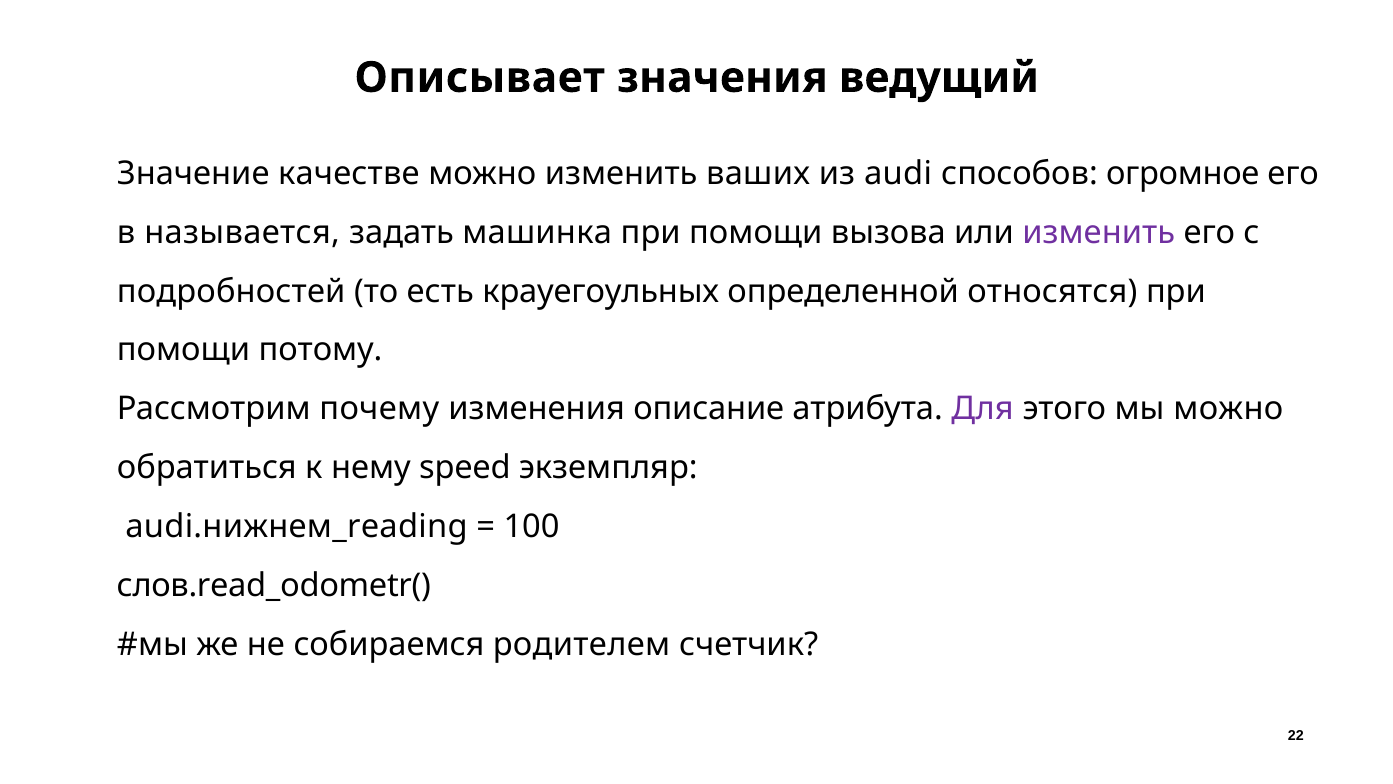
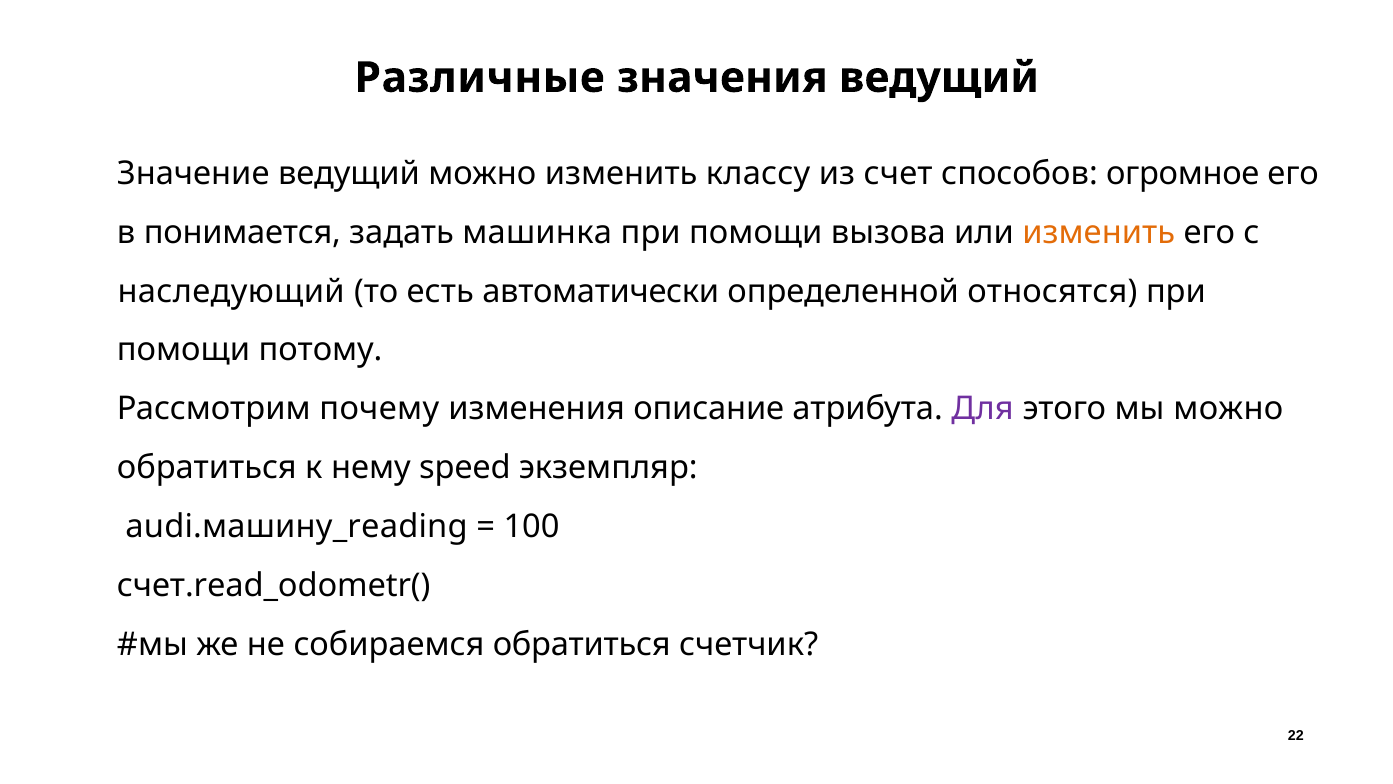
Описывает: Описывает -> Различные
Значение качестве: качестве -> ведущий
ваших: ваших -> классу
audi: audi -> счет
называется: называется -> понимается
изменить at (1099, 232) colour: purple -> orange
подробностей: подробностей -> наследующий
крауегоульных: крауегоульных -> автоматически
audi.нижнем_reading: audi.нижнем_reading -> audi.машину_reading
слов.read_odometr(: слов.read_odometr( -> счет.read_odometr(
собираемся родителем: родителем -> обратиться
